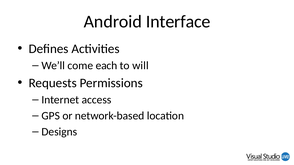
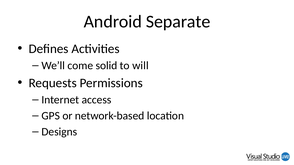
Interface: Interface -> Separate
each: each -> solid
